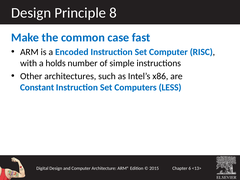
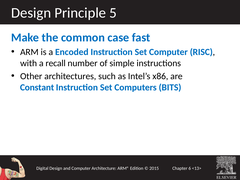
8: 8 -> 5
holds: holds -> recall
LESS: LESS -> BITS
